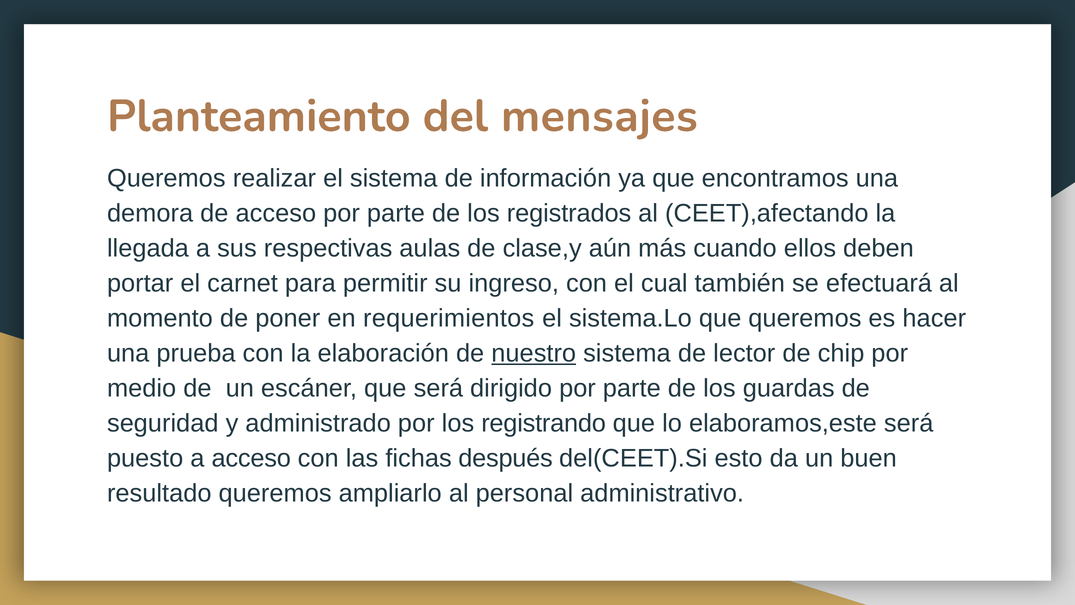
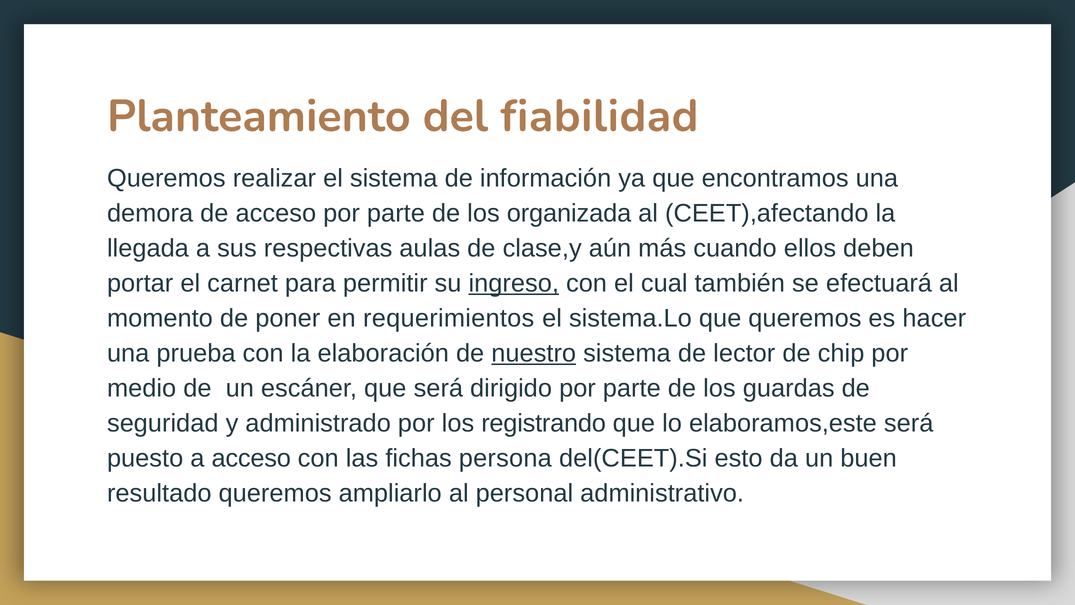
mensajes: mensajes -> fiabilidad
registrados: registrados -> organizada
ingreso underline: none -> present
después: después -> persona
